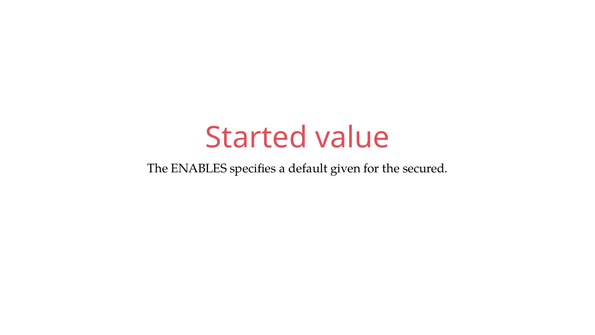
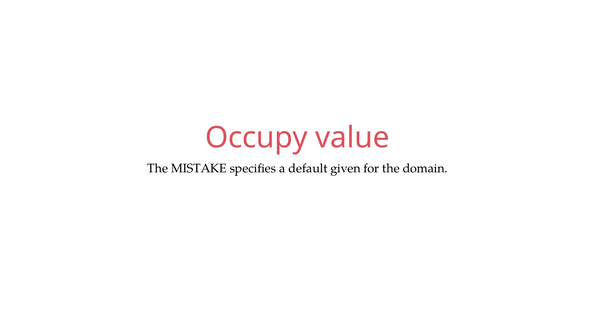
Started: Started -> Occupy
ENABLES: ENABLES -> MISTAKE
secured: secured -> domain
